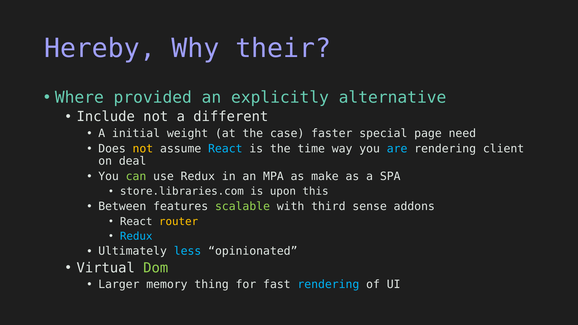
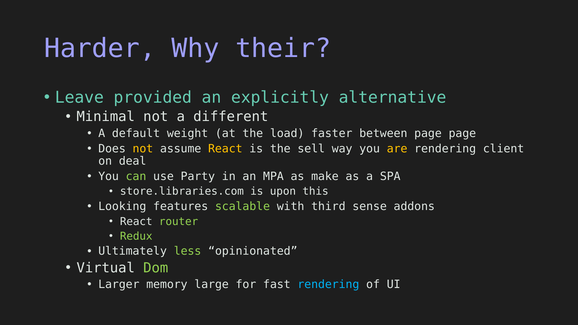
Hereby: Hereby -> Harder
Where: Where -> Leave
Include: Include -> Minimal
initial: initial -> default
case: case -> load
special: special -> between
page need: need -> page
React at (225, 149) colour: light blue -> yellow
time: time -> sell
are colour: light blue -> yellow
use Redux: Redux -> Party
Between: Between -> Looking
router colour: yellow -> light green
Redux at (136, 236) colour: light blue -> light green
less colour: light blue -> light green
thing: thing -> large
